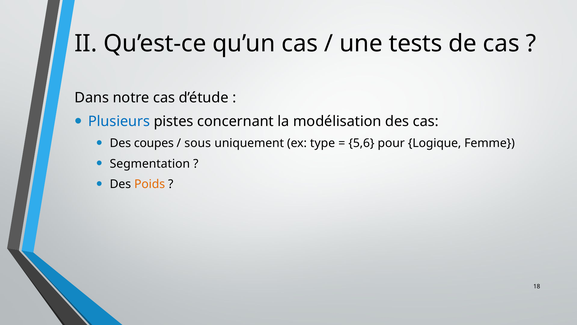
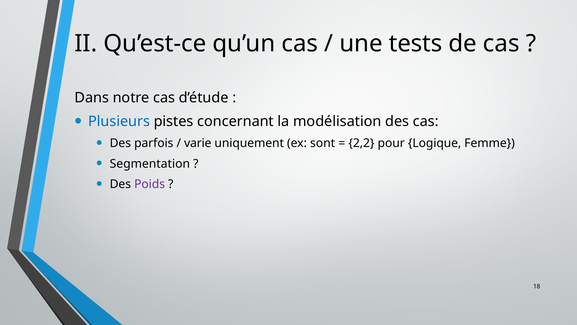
coupes: coupes -> parfois
sous: sous -> varie
type: type -> sont
5,6: 5,6 -> 2,2
Poids colour: orange -> purple
